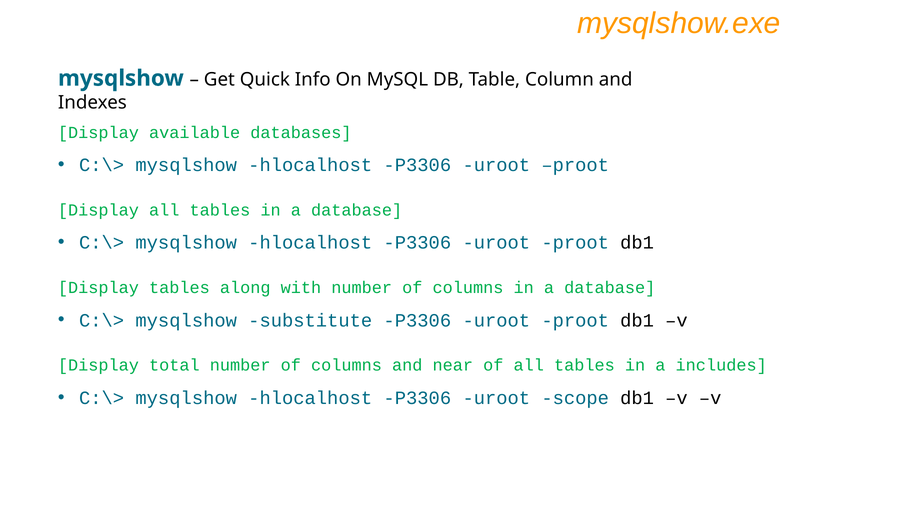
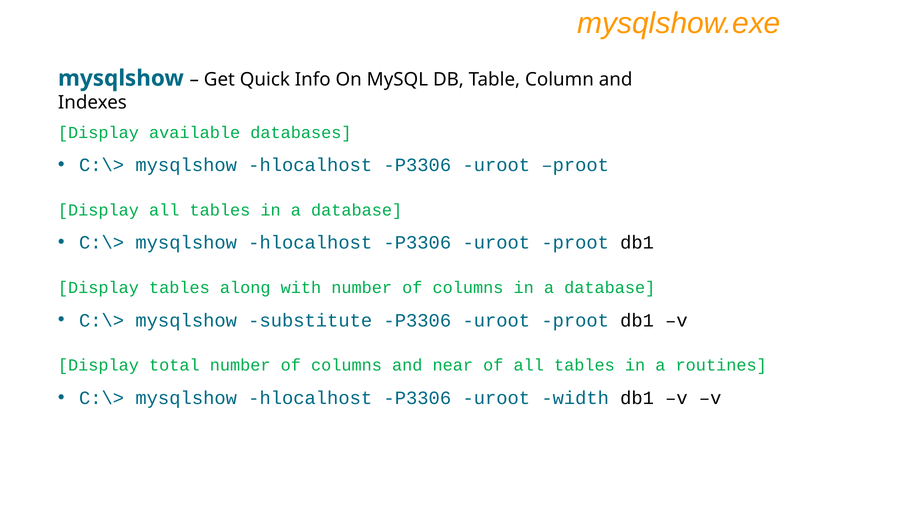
includes: includes -> routines
scope: scope -> width
